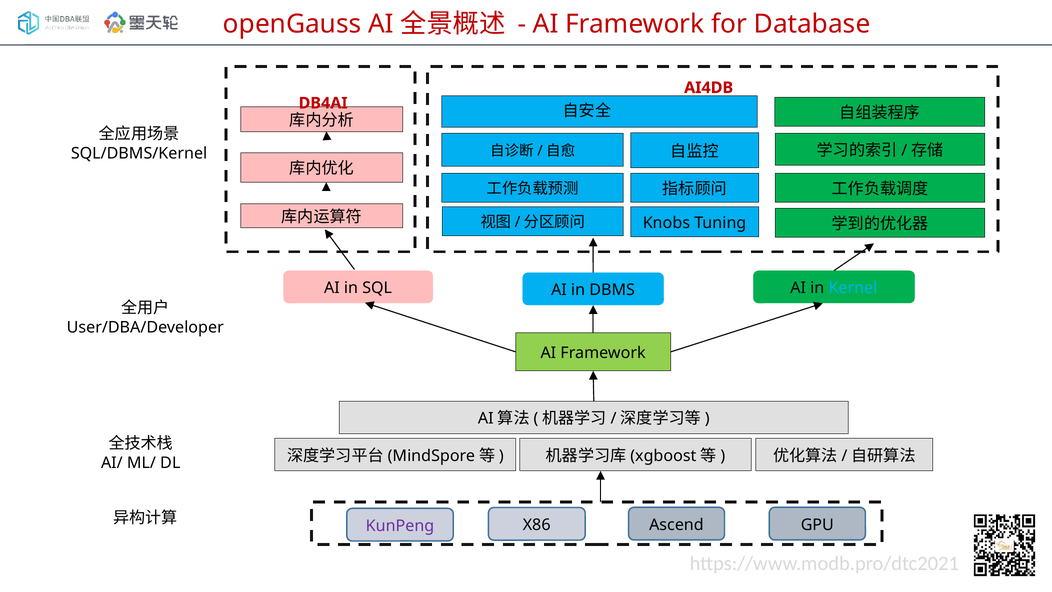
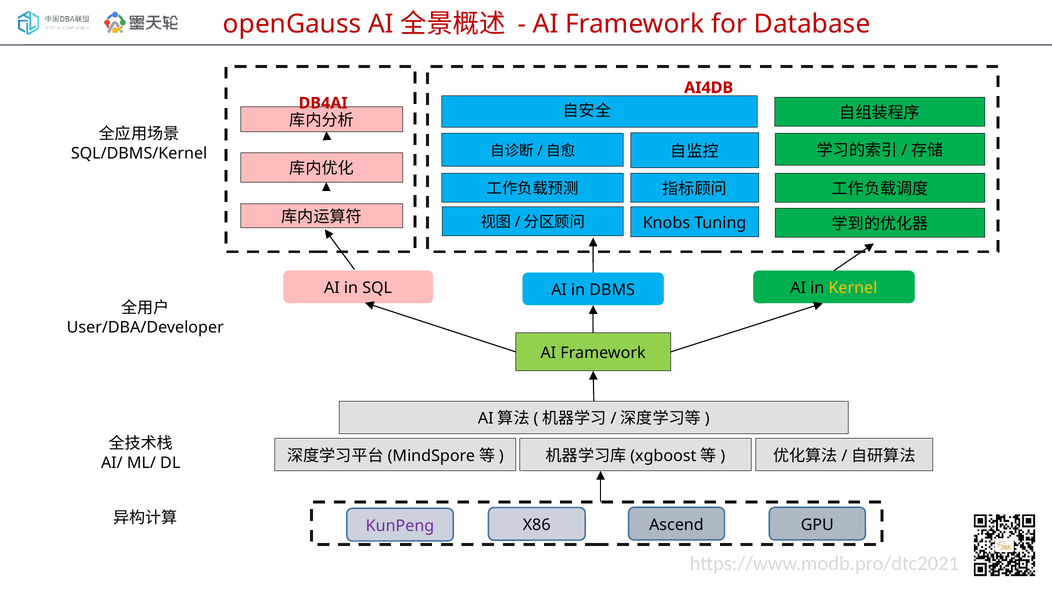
Kernel colour: light blue -> yellow
